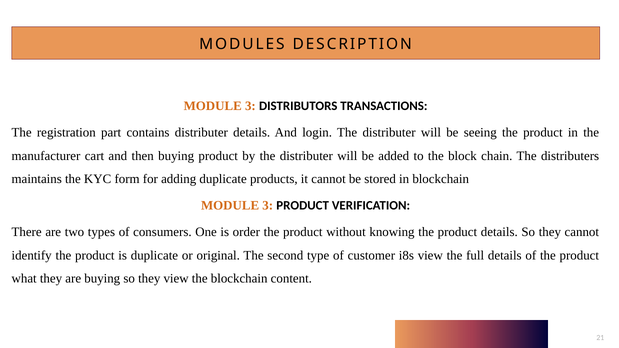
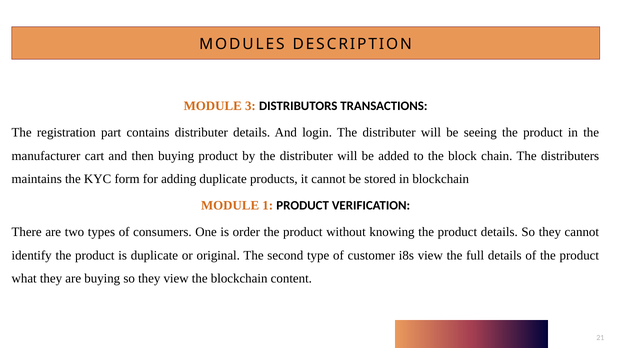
3 at (268, 206): 3 -> 1
